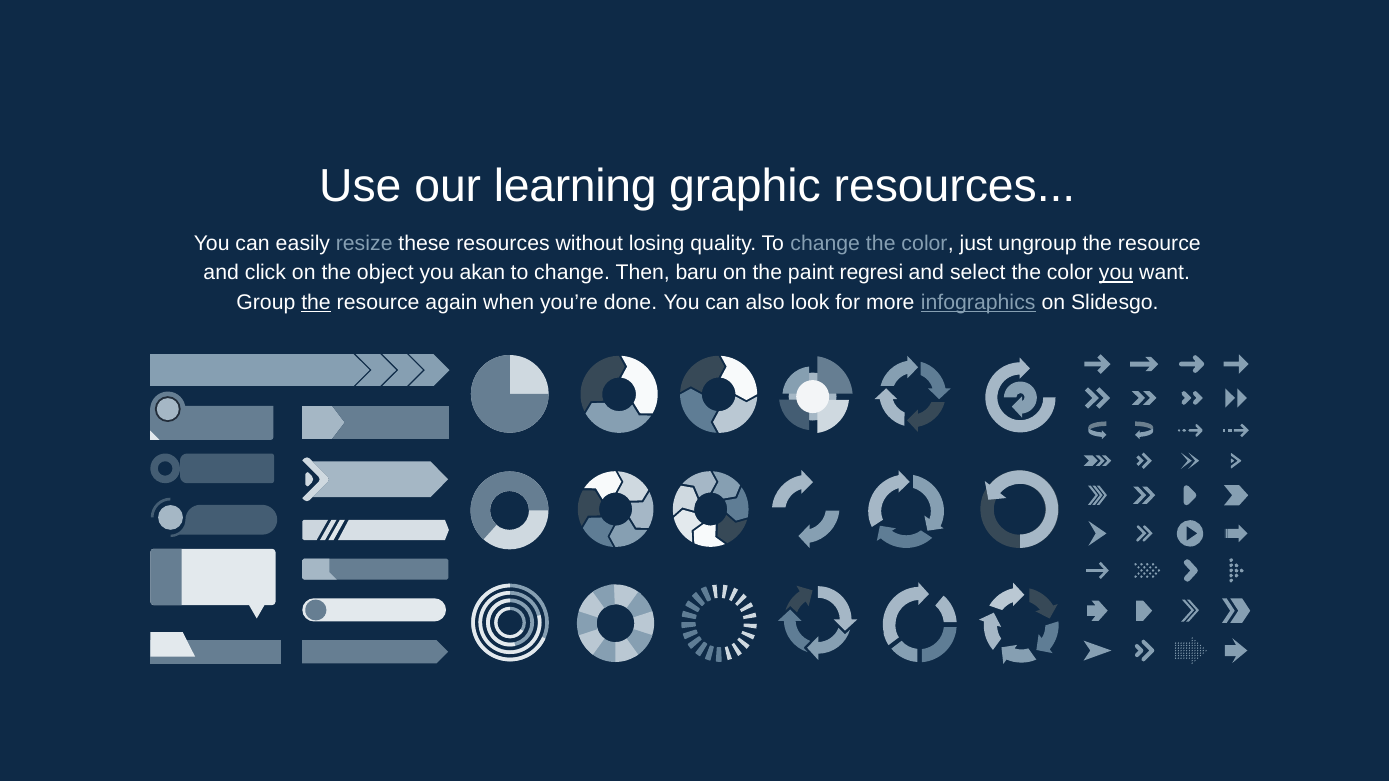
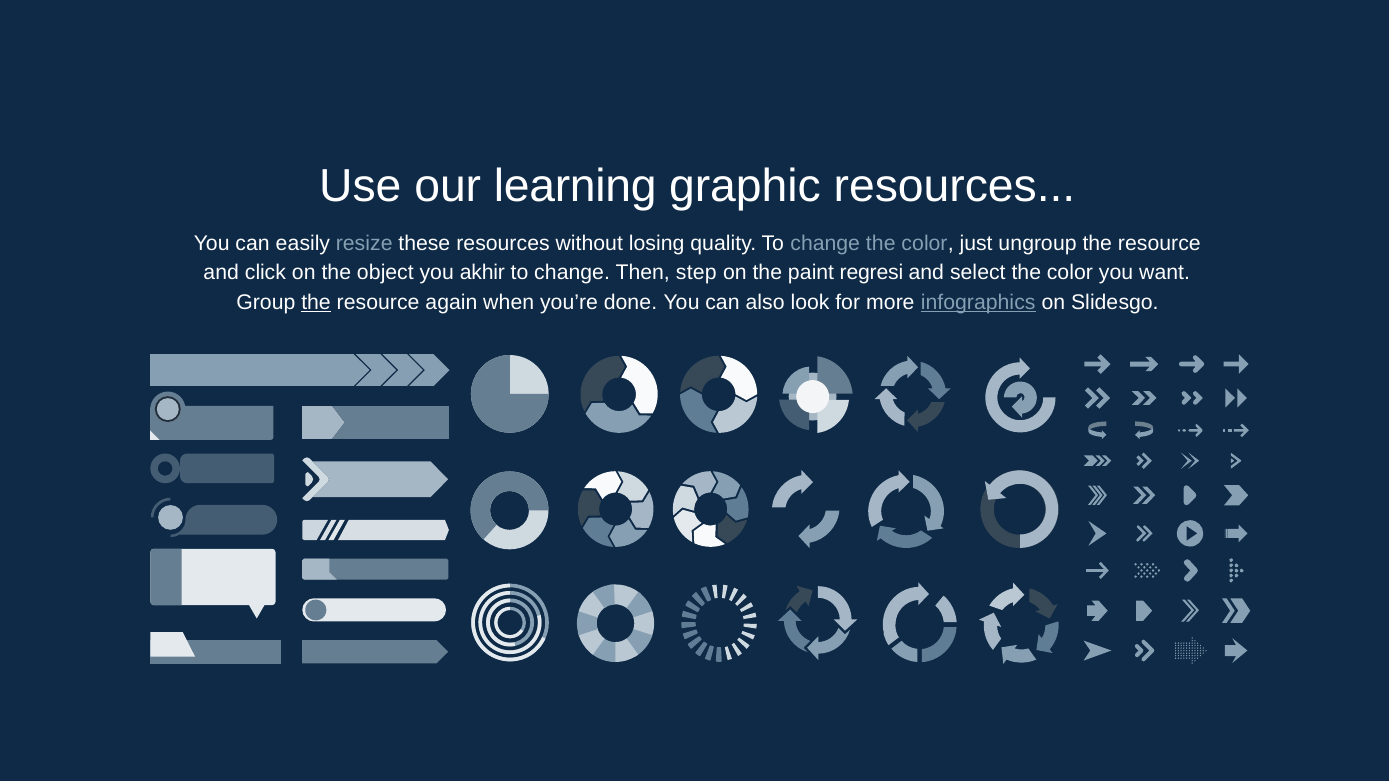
akan: akan -> akhir
baru: baru -> step
you at (1116, 273) underline: present -> none
